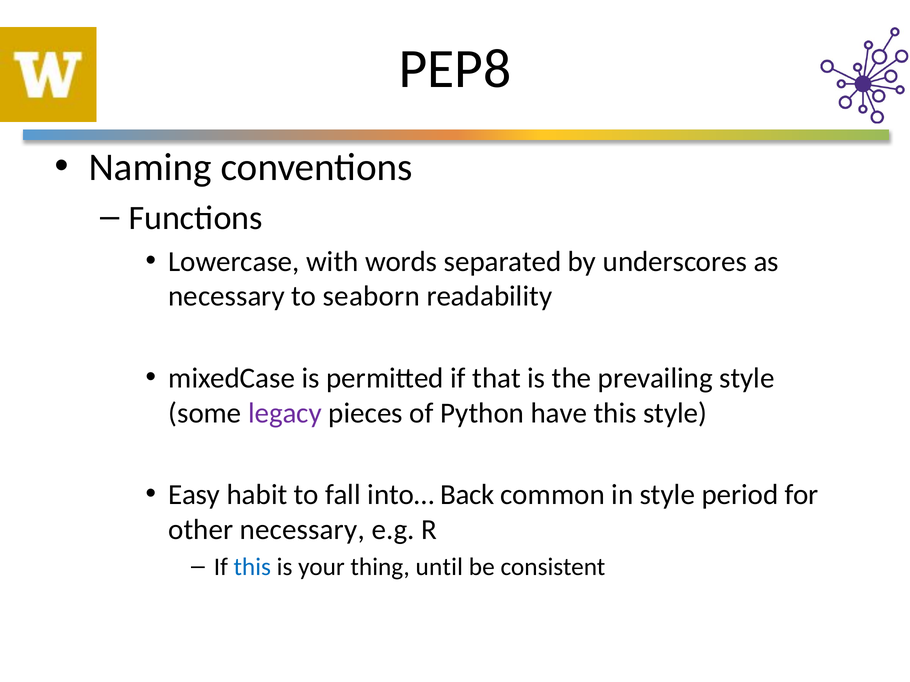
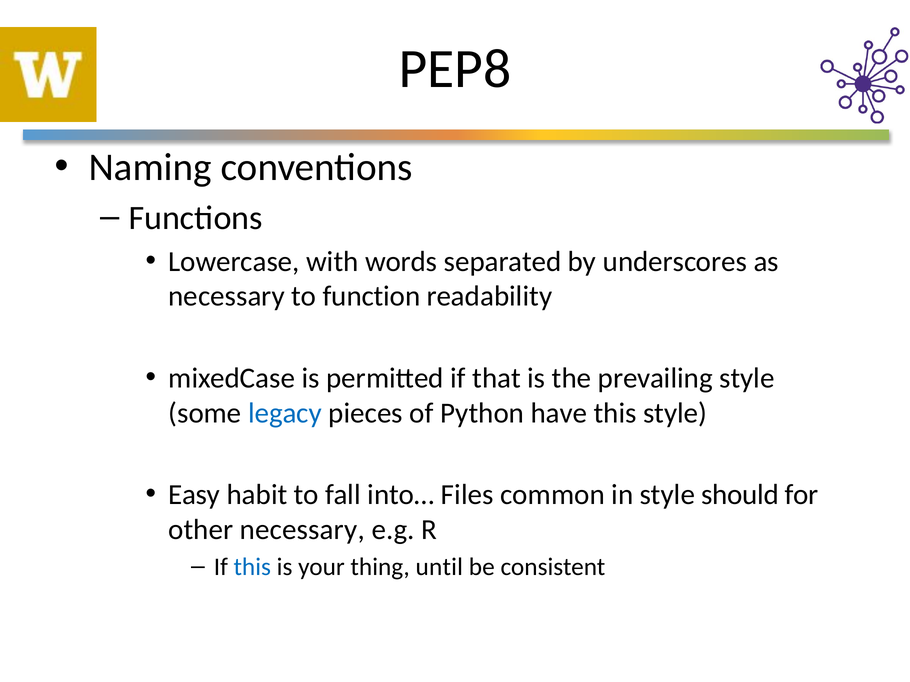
seaborn: seaborn -> function
legacy colour: purple -> blue
Back: Back -> Files
period: period -> should
